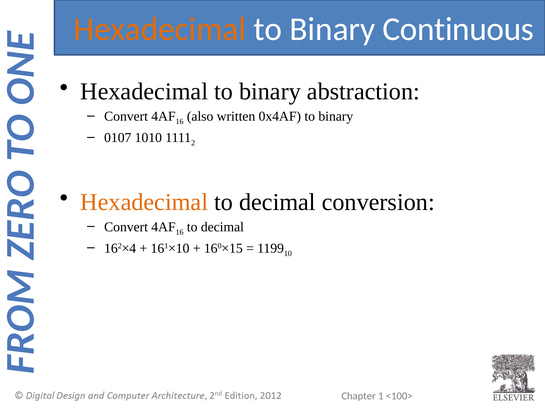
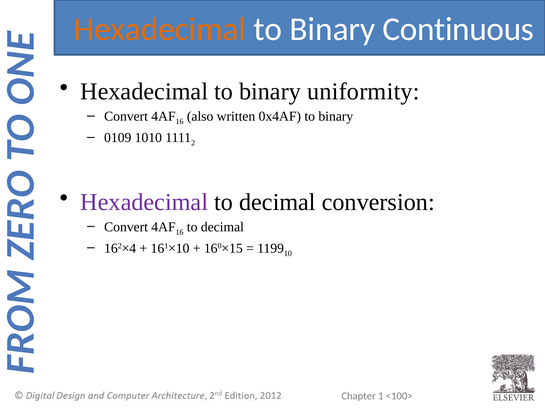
abstraction: abstraction -> uniformity
0107: 0107 -> 0109
Hexadecimal at (144, 202) colour: orange -> purple
